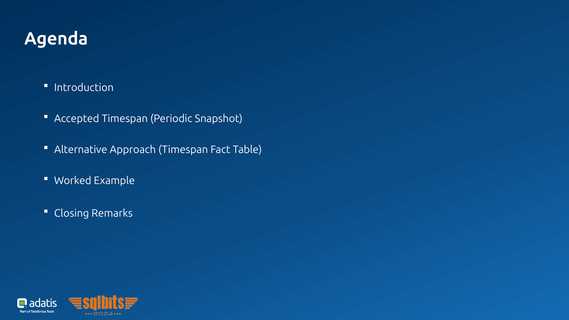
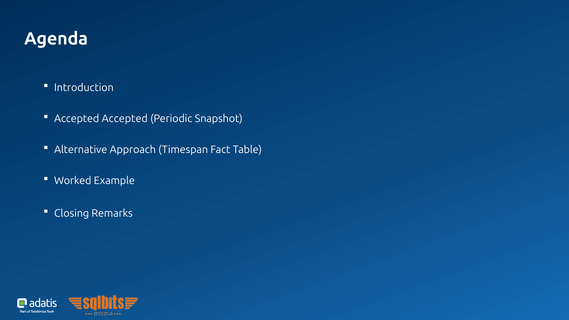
Accepted Timespan: Timespan -> Accepted
